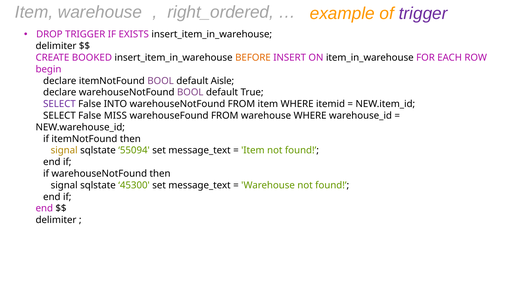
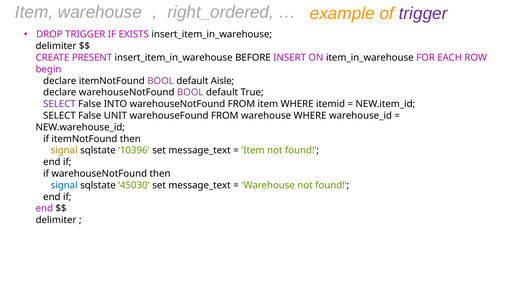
BOOKED: BOOKED -> PRESENT
BEFORE colour: orange -> black
MISS: MISS -> UNIT
55094: 55094 -> 10396
signal at (64, 185) colour: black -> blue
45300: 45300 -> 45030
